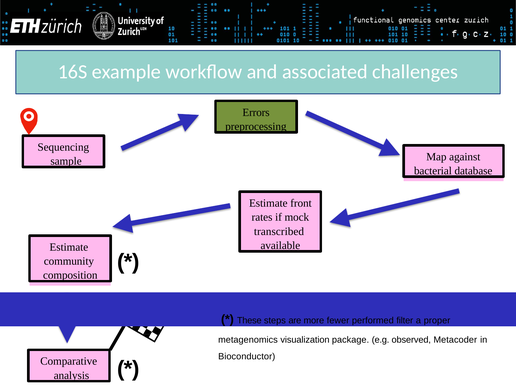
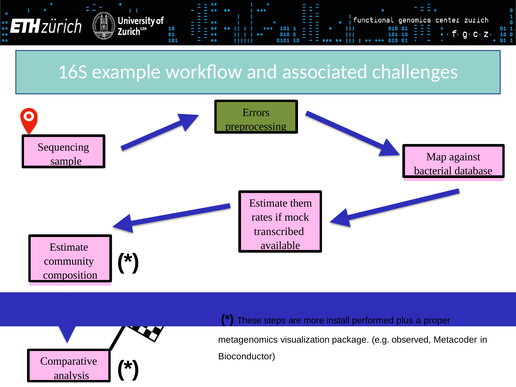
front: front -> them
fewer: fewer -> install
filter: filter -> plus
